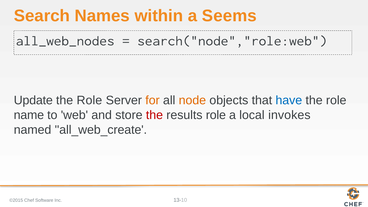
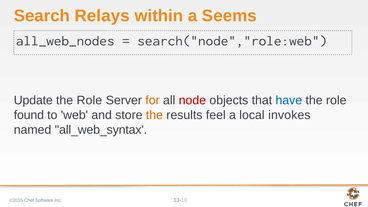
Names: Names -> Relays
node colour: orange -> red
name: name -> found
the at (154, 115) colour: red -> orange
results role: role -> feel
all_web_create: all_web_create -> all_web_syntax
